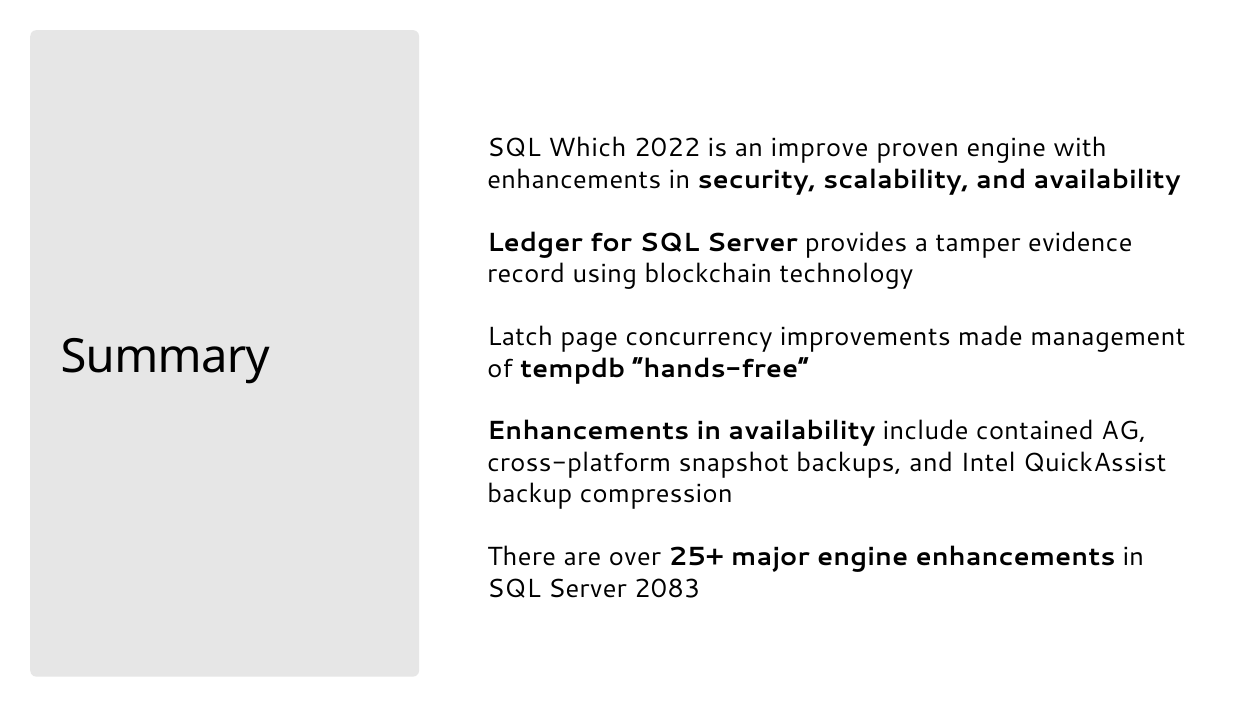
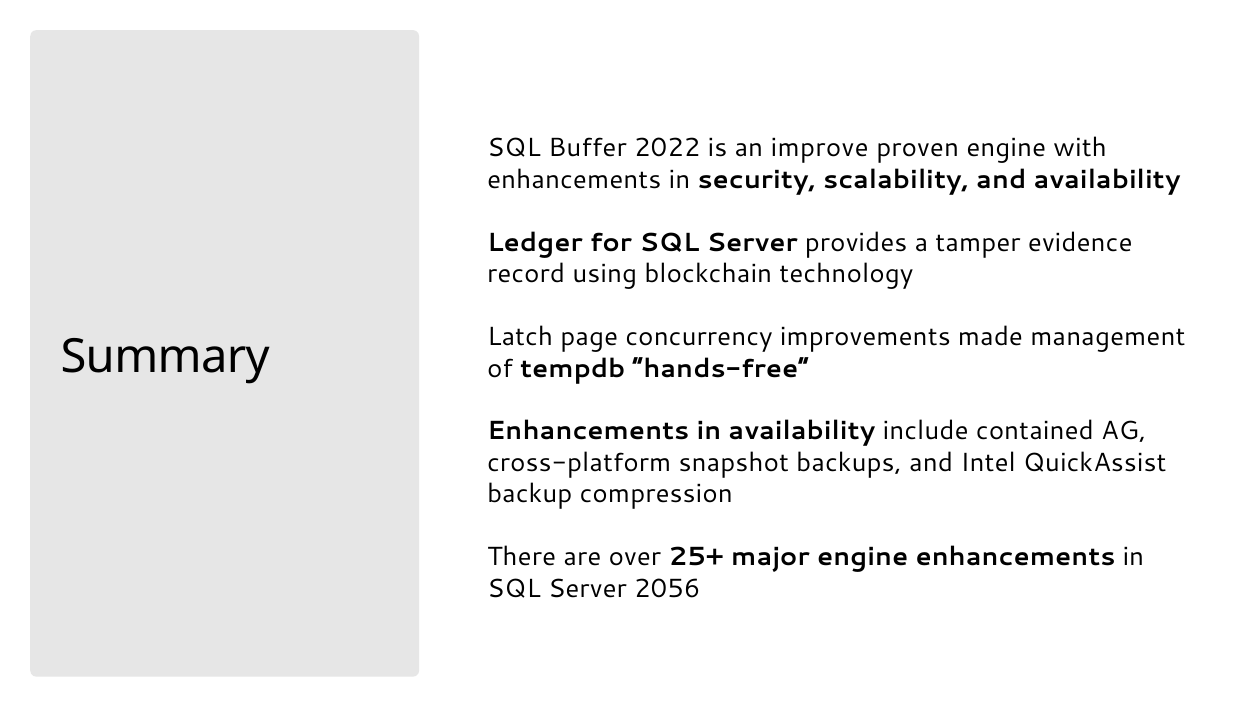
Which: Which -> Buffer
2083: 2083 -> 2056
